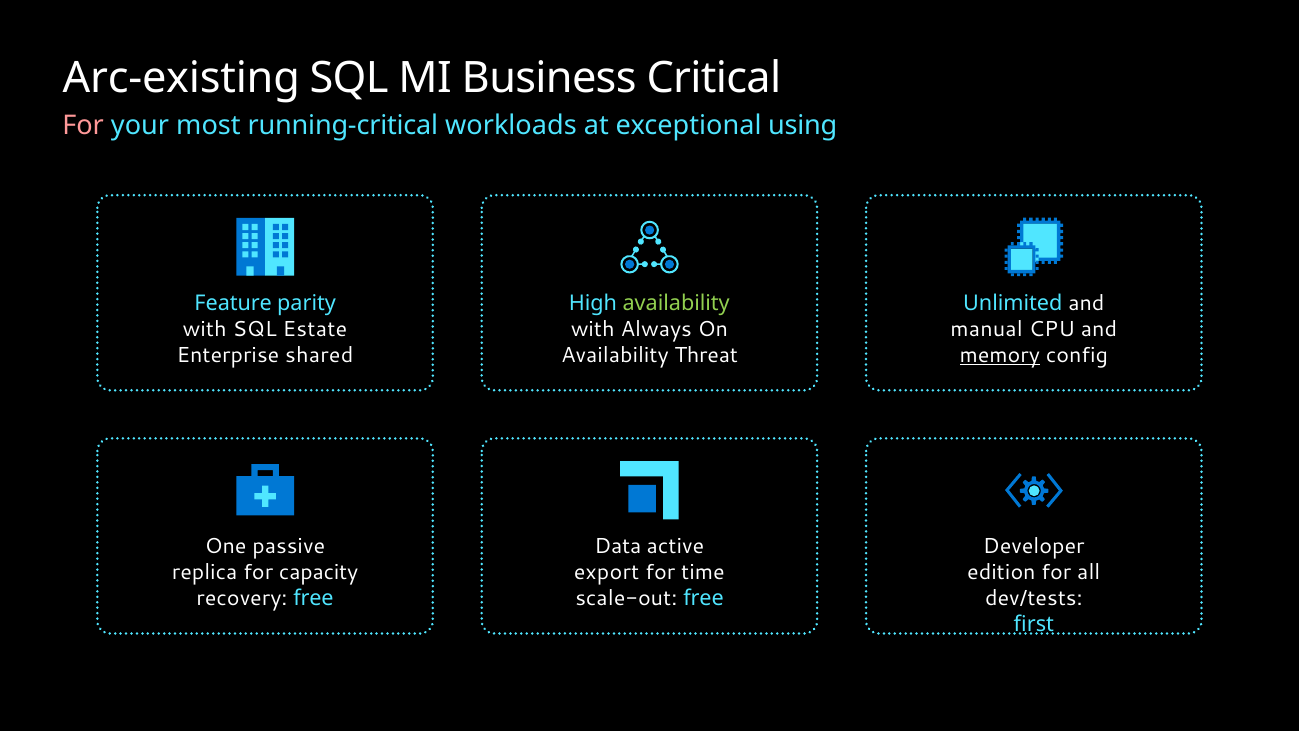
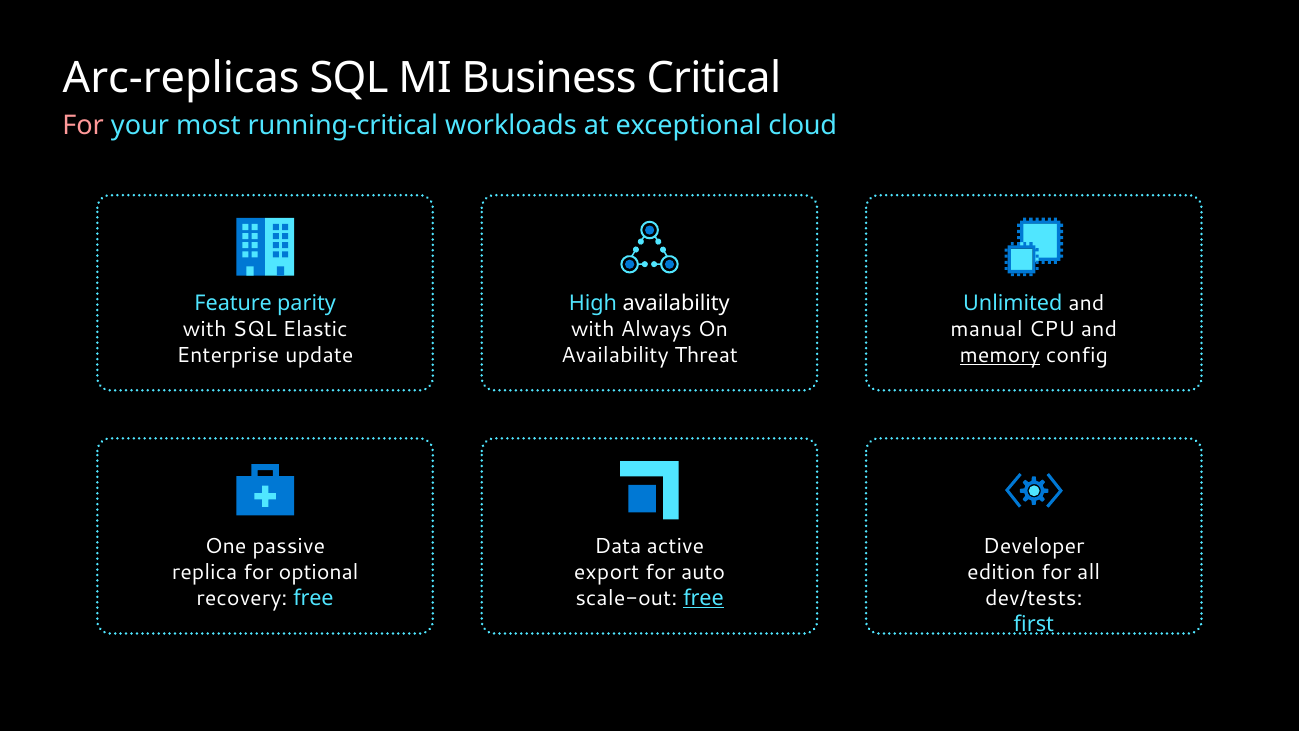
Arc-existing: Arc-existing -> Arc-replicas
using: using -> cloud
availability at (676, 303) colour: light green -> white
Estate: Estate -> Elastic
shared: shared -> update
capacity: capacity -> optional
time: time -> auto
free at (704, 598) underline: none -> present
